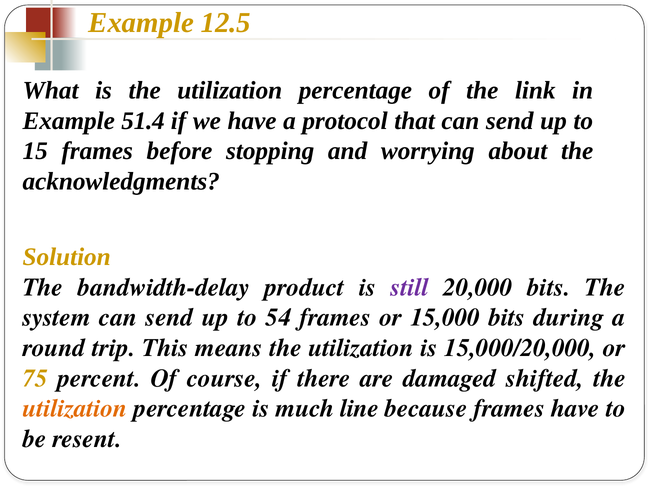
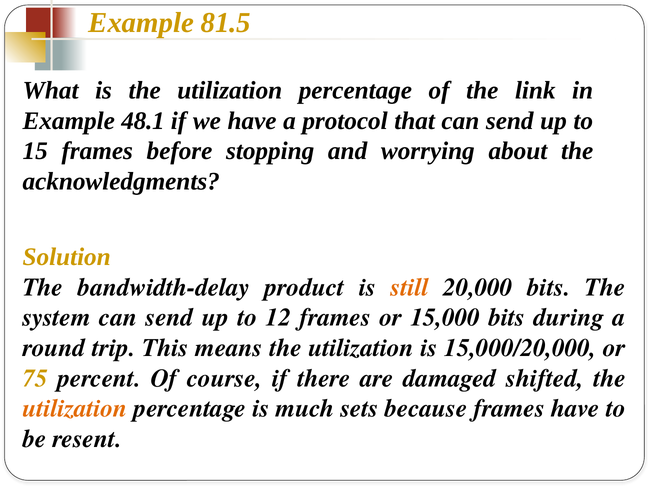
12.5: 12.5 -> 81.5
51.4: 51.4 -> 48.1
still colour: purple -> orange
54: 54 -> 12
line: line -> sets
